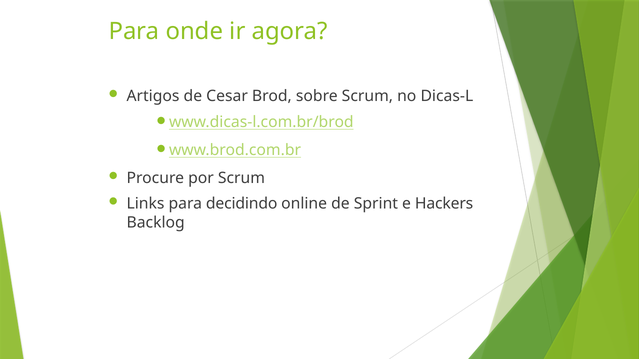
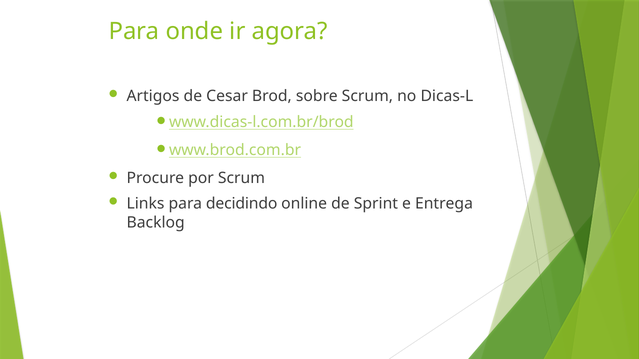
Hackers: Hackers -> Entrega
